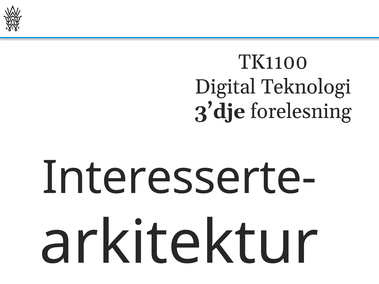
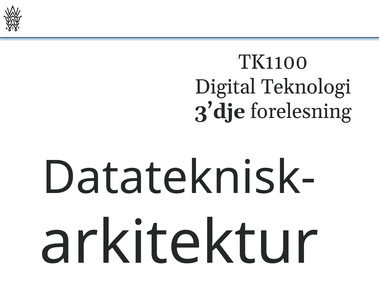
Interesserte-: Interesserte- -> Datateknisk-
